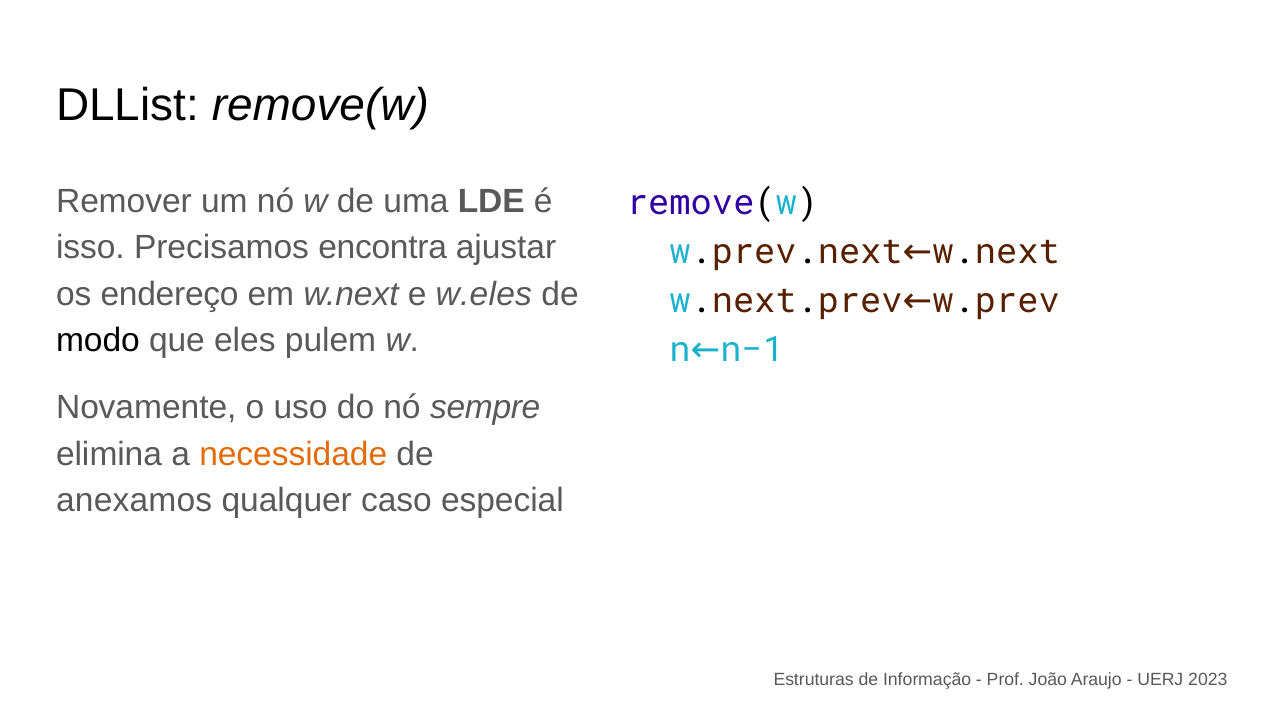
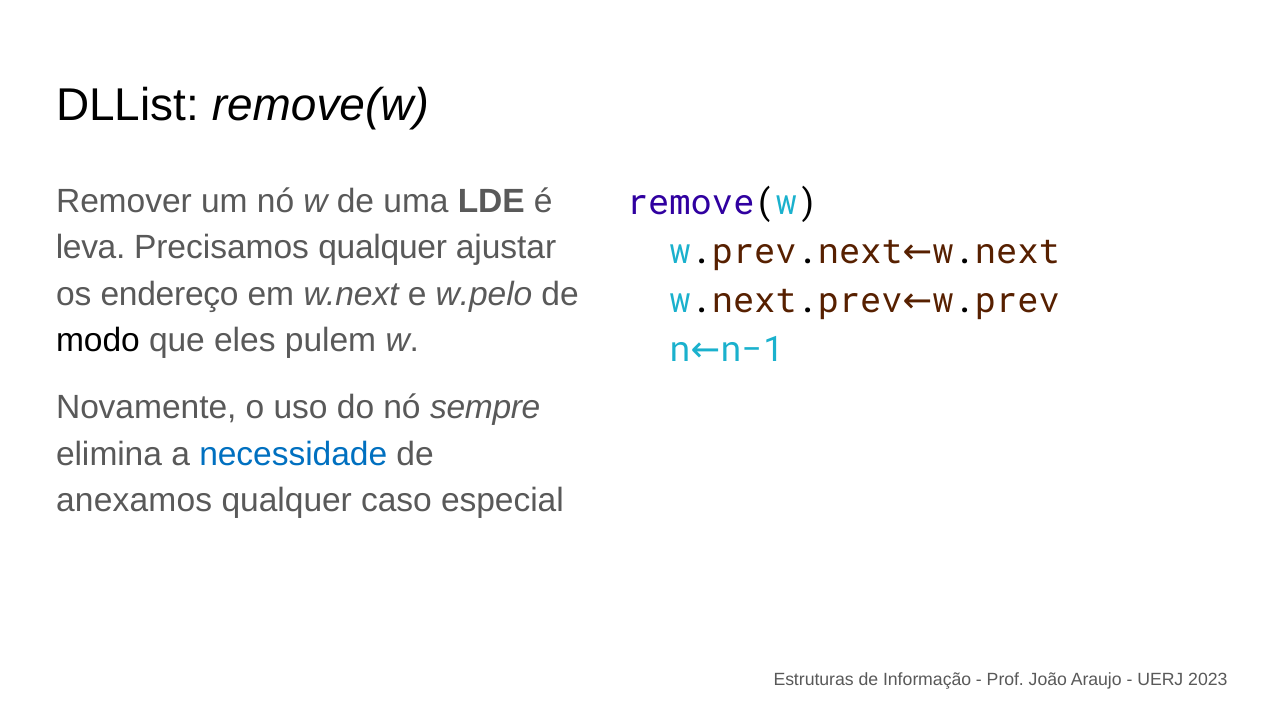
isso: isso -> leva
Precisamos encontra: encontra -> qualquer
w.eles: w.eles -> w.pelo
necessidade colour: orange -> blue
